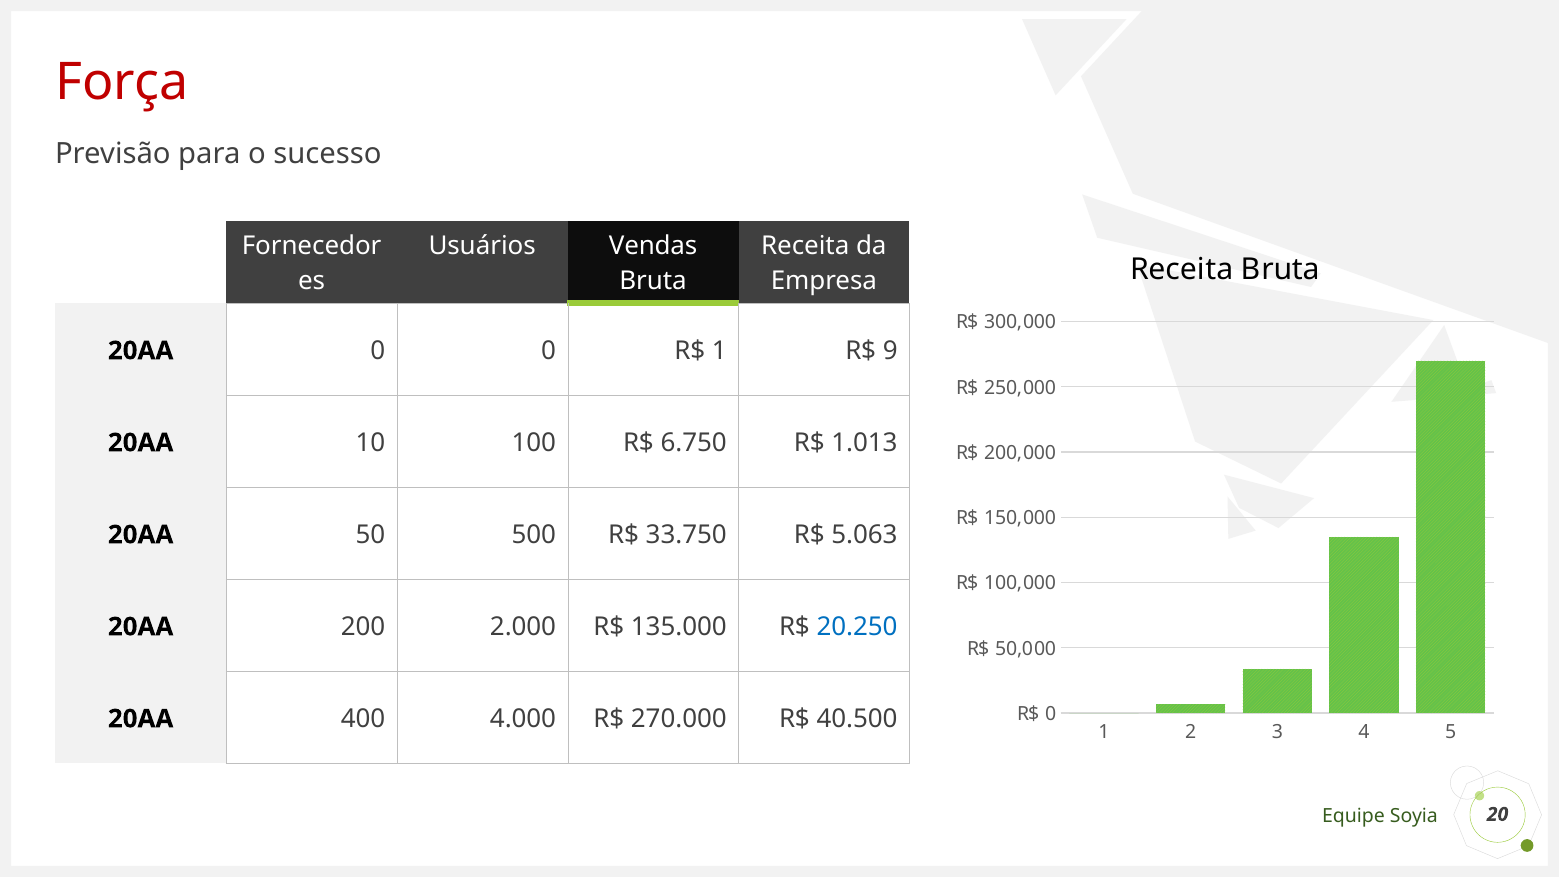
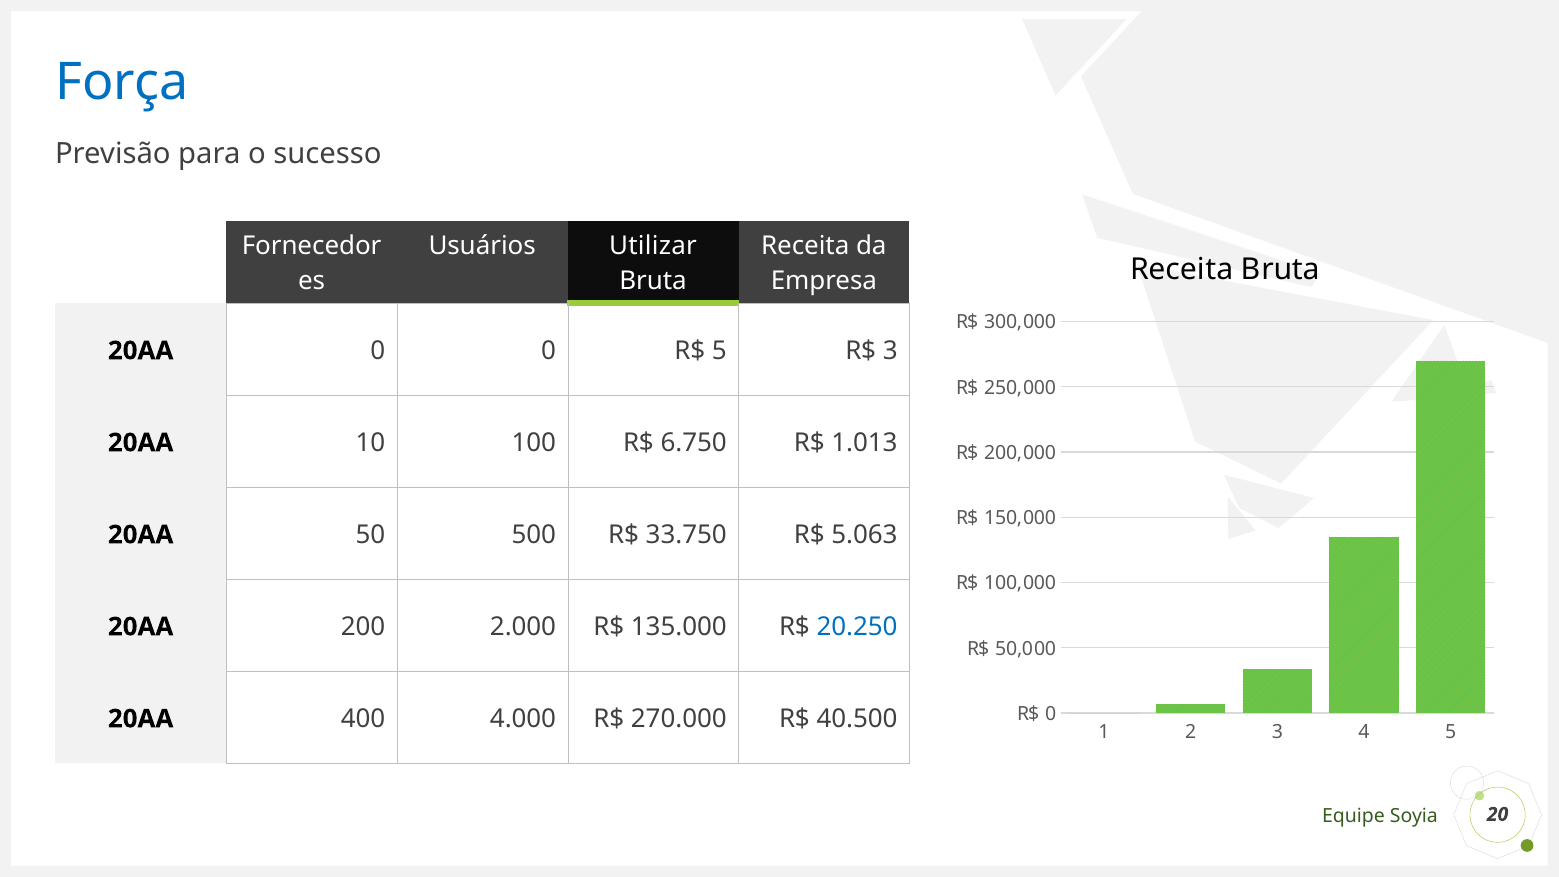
Força colour: red -> blue
Vendas: Vendas -> Utilizar
R$ 1: 1 -> 5
R$ 9: 9 -> 3
